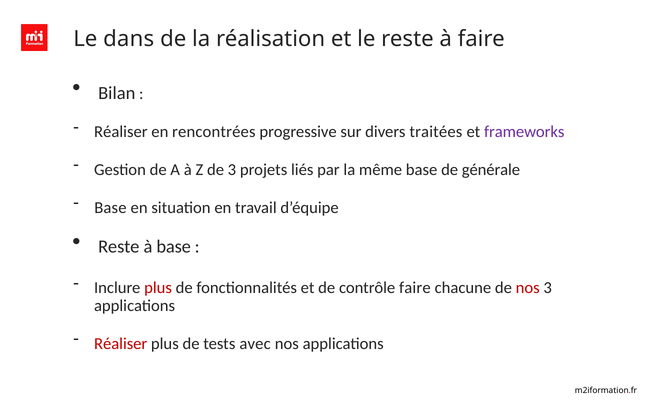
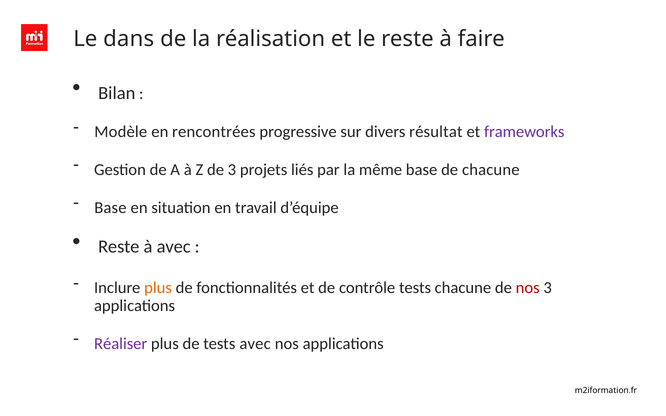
Réaliser at (121, 132): Réaliser -> Modèle
traitées: traitées -> résultat
de générale: générale -> chacune
à base: base -> avec
plus at (158, 288) colour: red -> orange
contrôle faire: faire -> tests
Réaliser at (121, 344) colour: red -> purple
